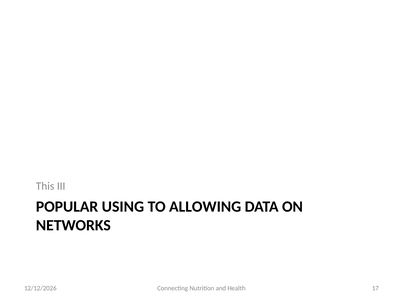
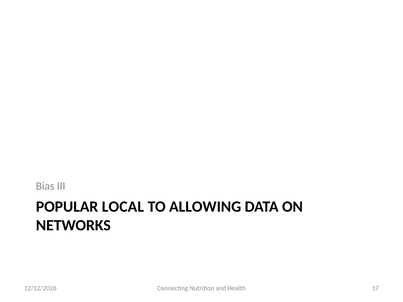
This: This -> Bias
USING: USING -> LOCAL
